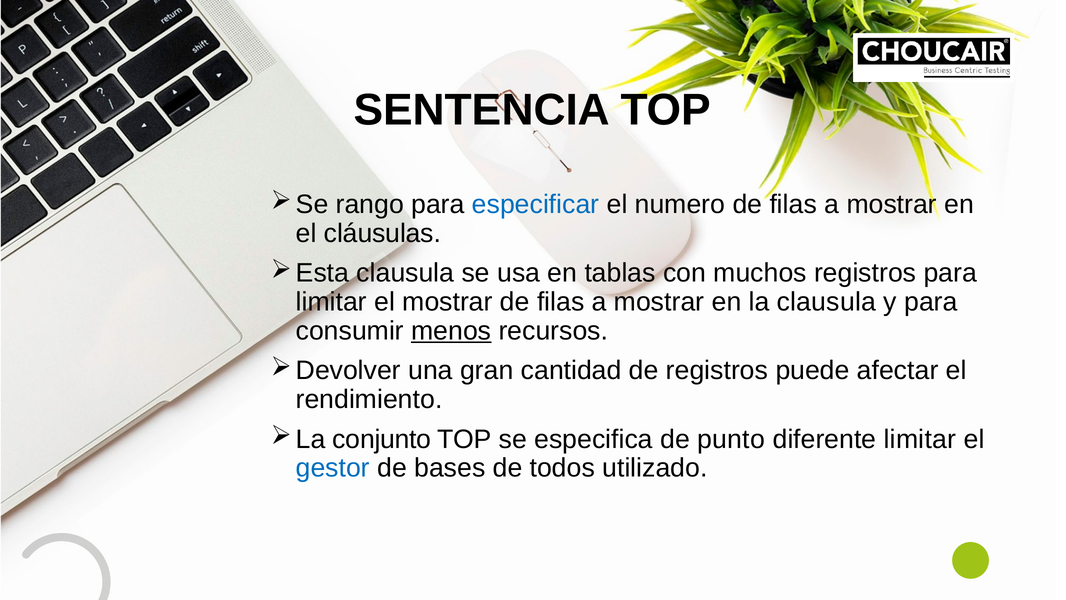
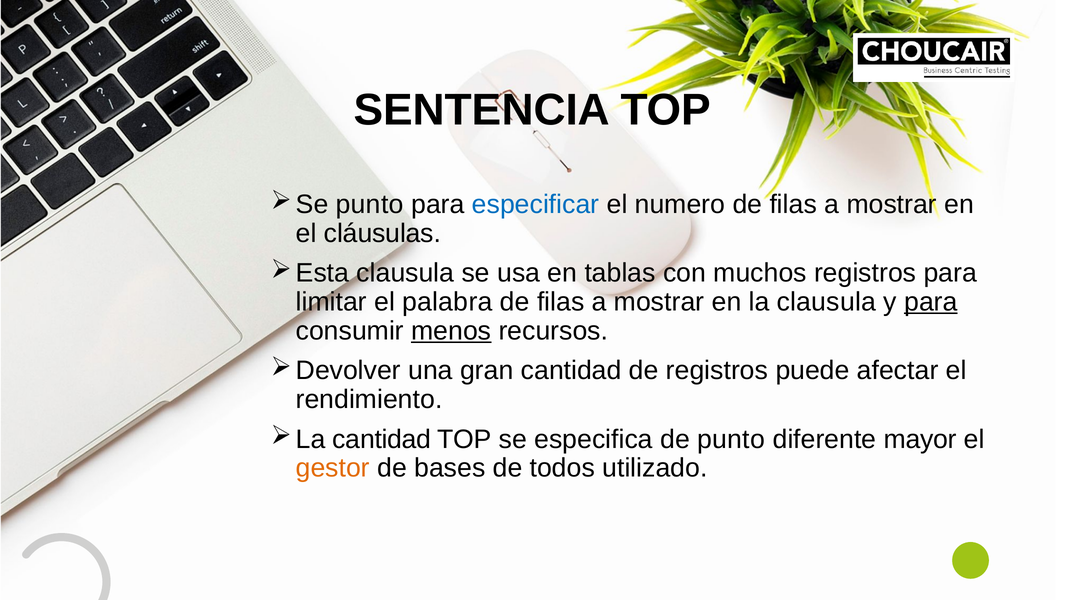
rango at (370, 204): rango -> punto
el mostrar: mostrar -> palabra
para at (931, 302) underline: none -> present
conjunto at (382, 439): conjunto -> cantidad
diferente limitar: limitar -> mayor
gestor colour: blue -> orange
